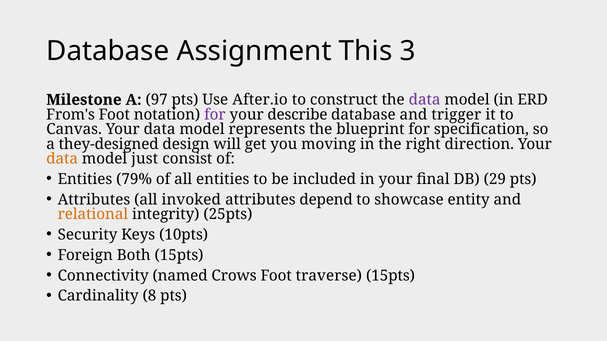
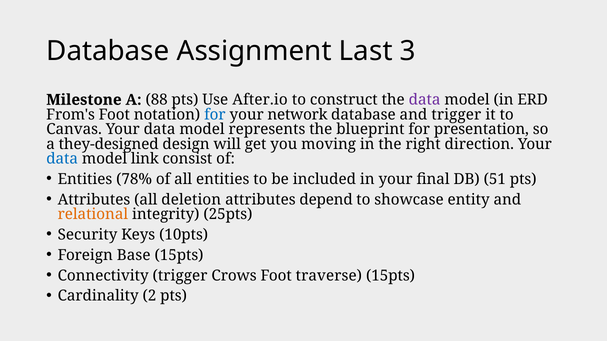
This: This -> Last
97: 97 -> 88
for at (215, 115) colour: purple -> blue
describe: describe -> network
specification: specification -> presentation
data at (62, 159) colour: orange -> blue
just: just -> link
79%: 79% -> 78%
29: 29 -> 51
invoked: invoked -> deletion
Both: Both -> Base
Connectivity named: named -> trigger
8: 8 -> 2
